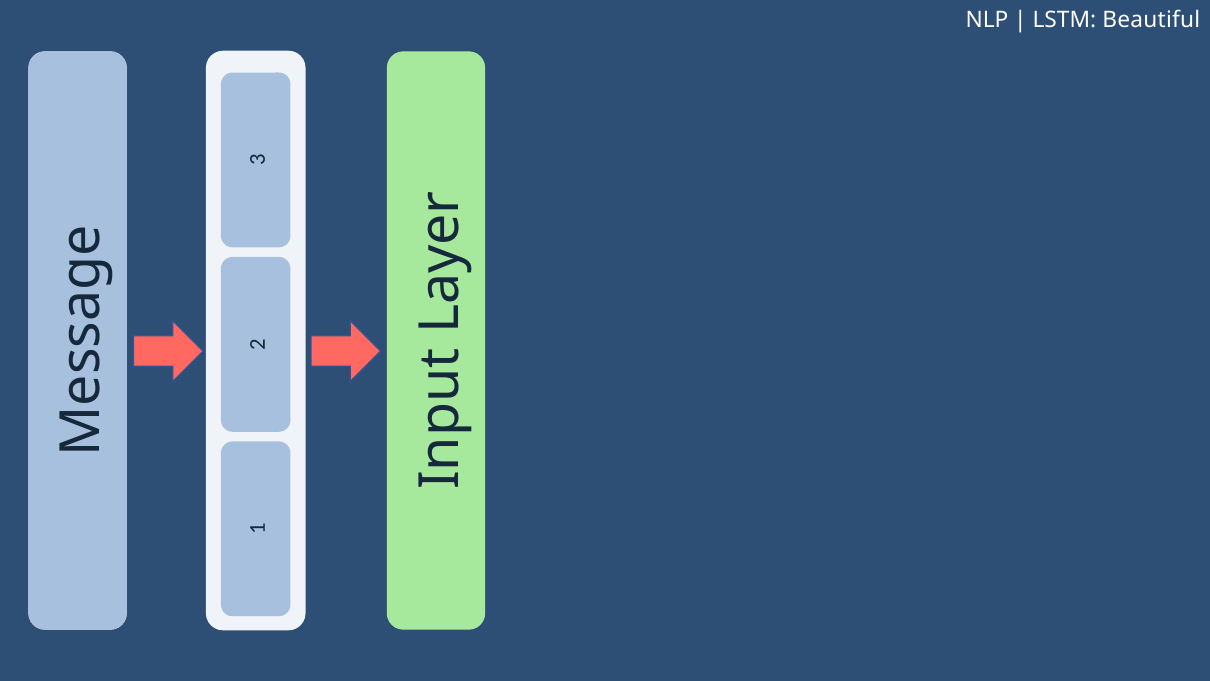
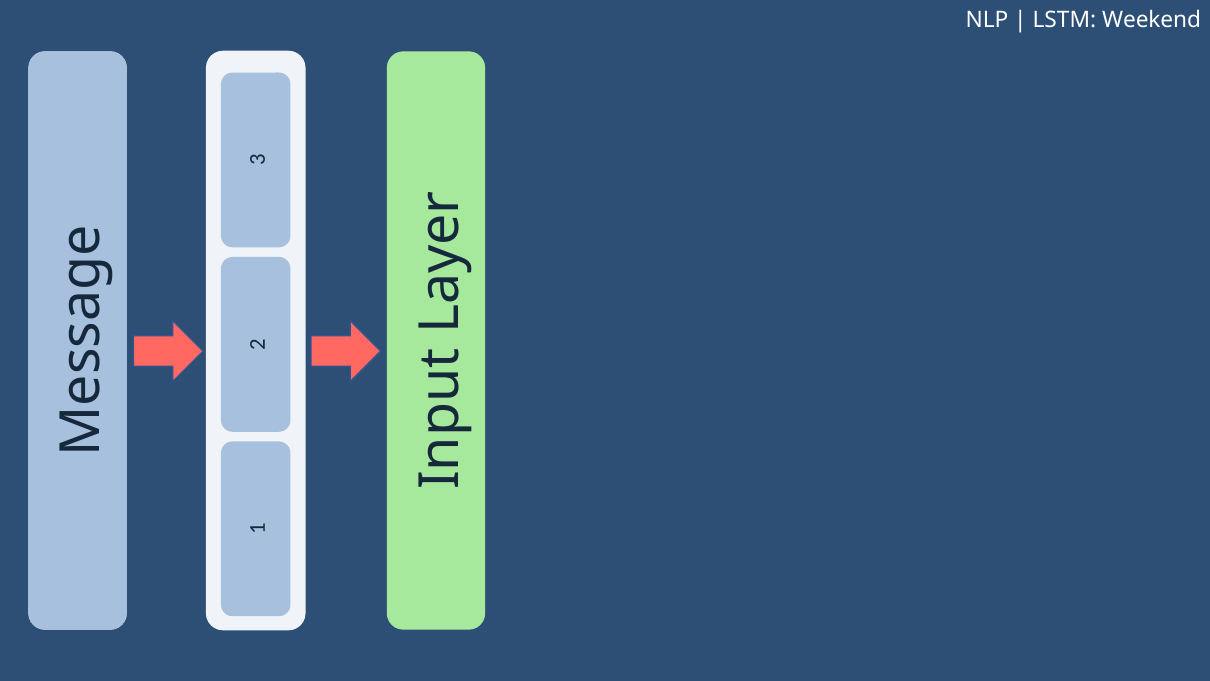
Beautiful: Beautiful -> Weekend
